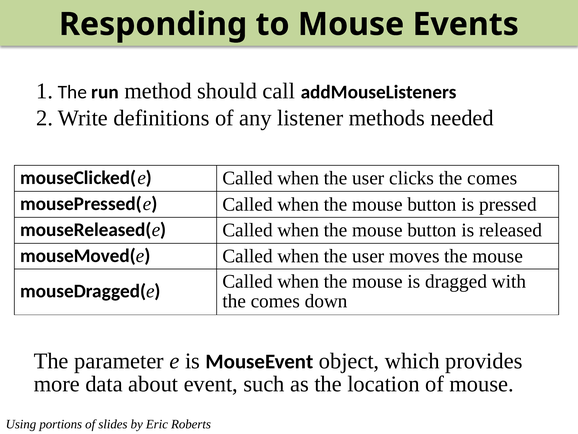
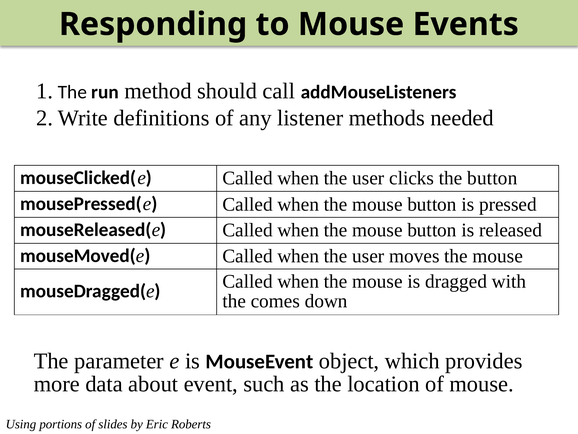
clicks the comes: comes -> button
